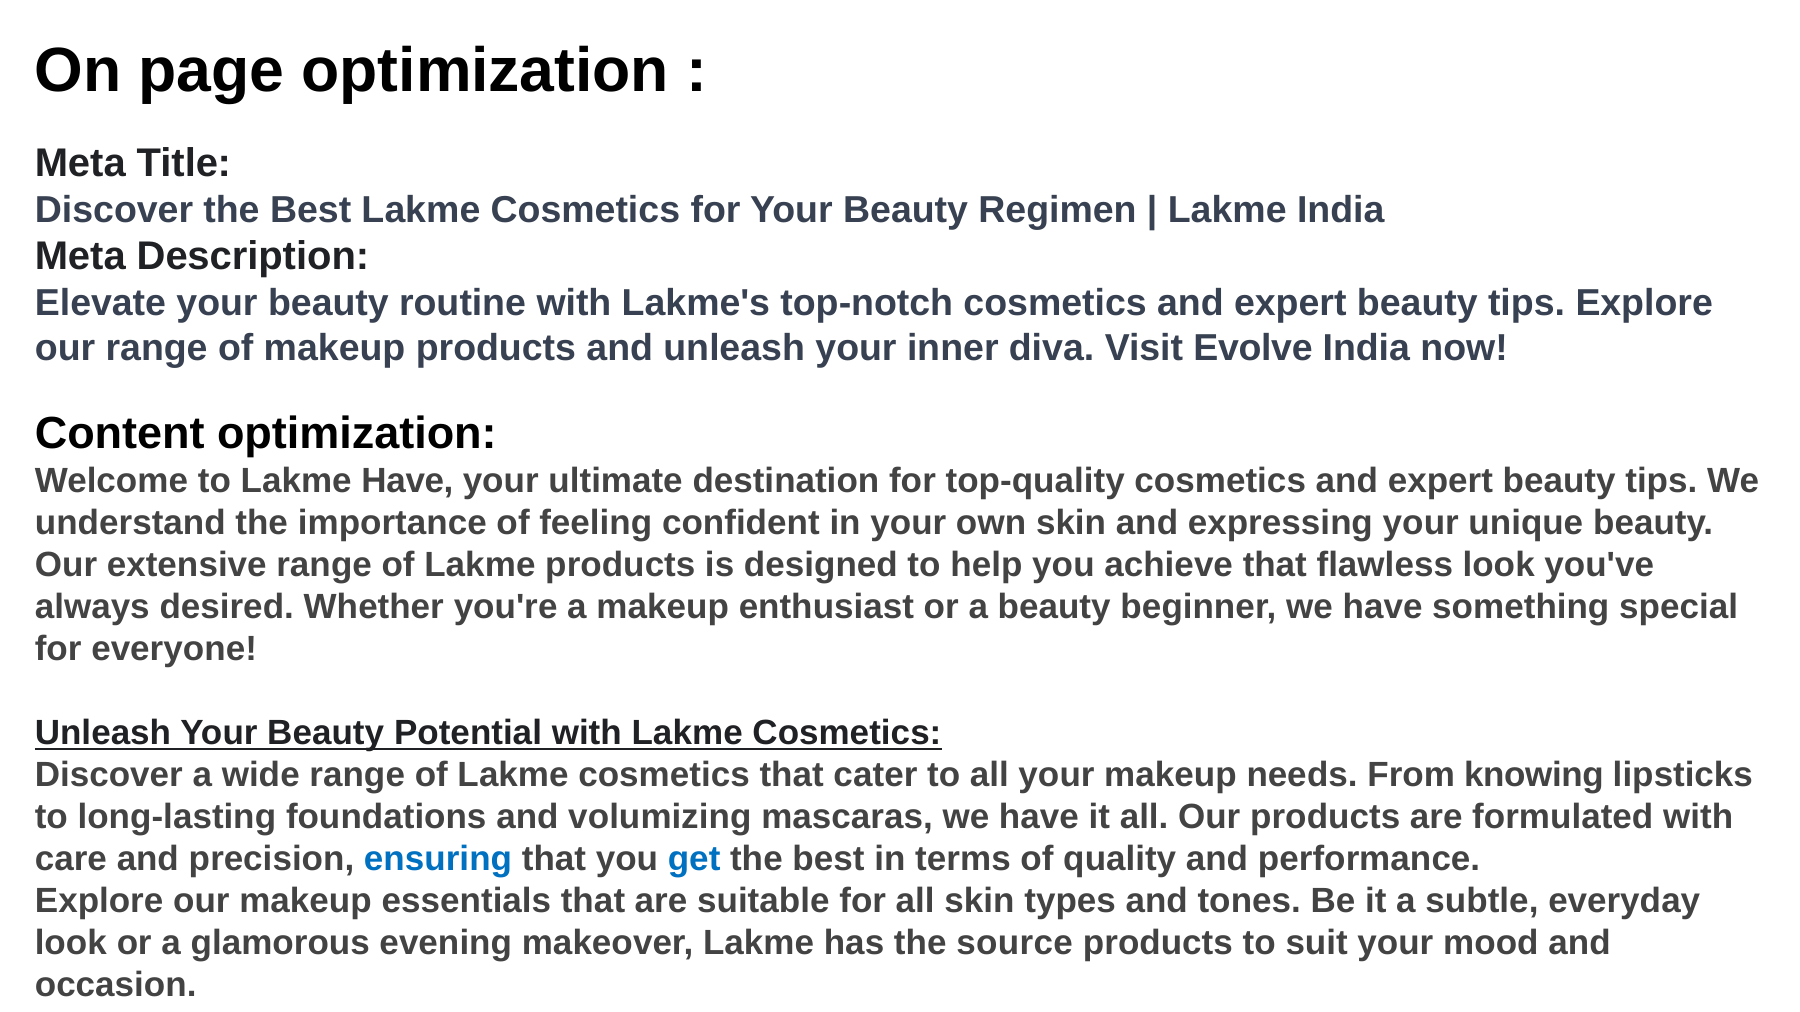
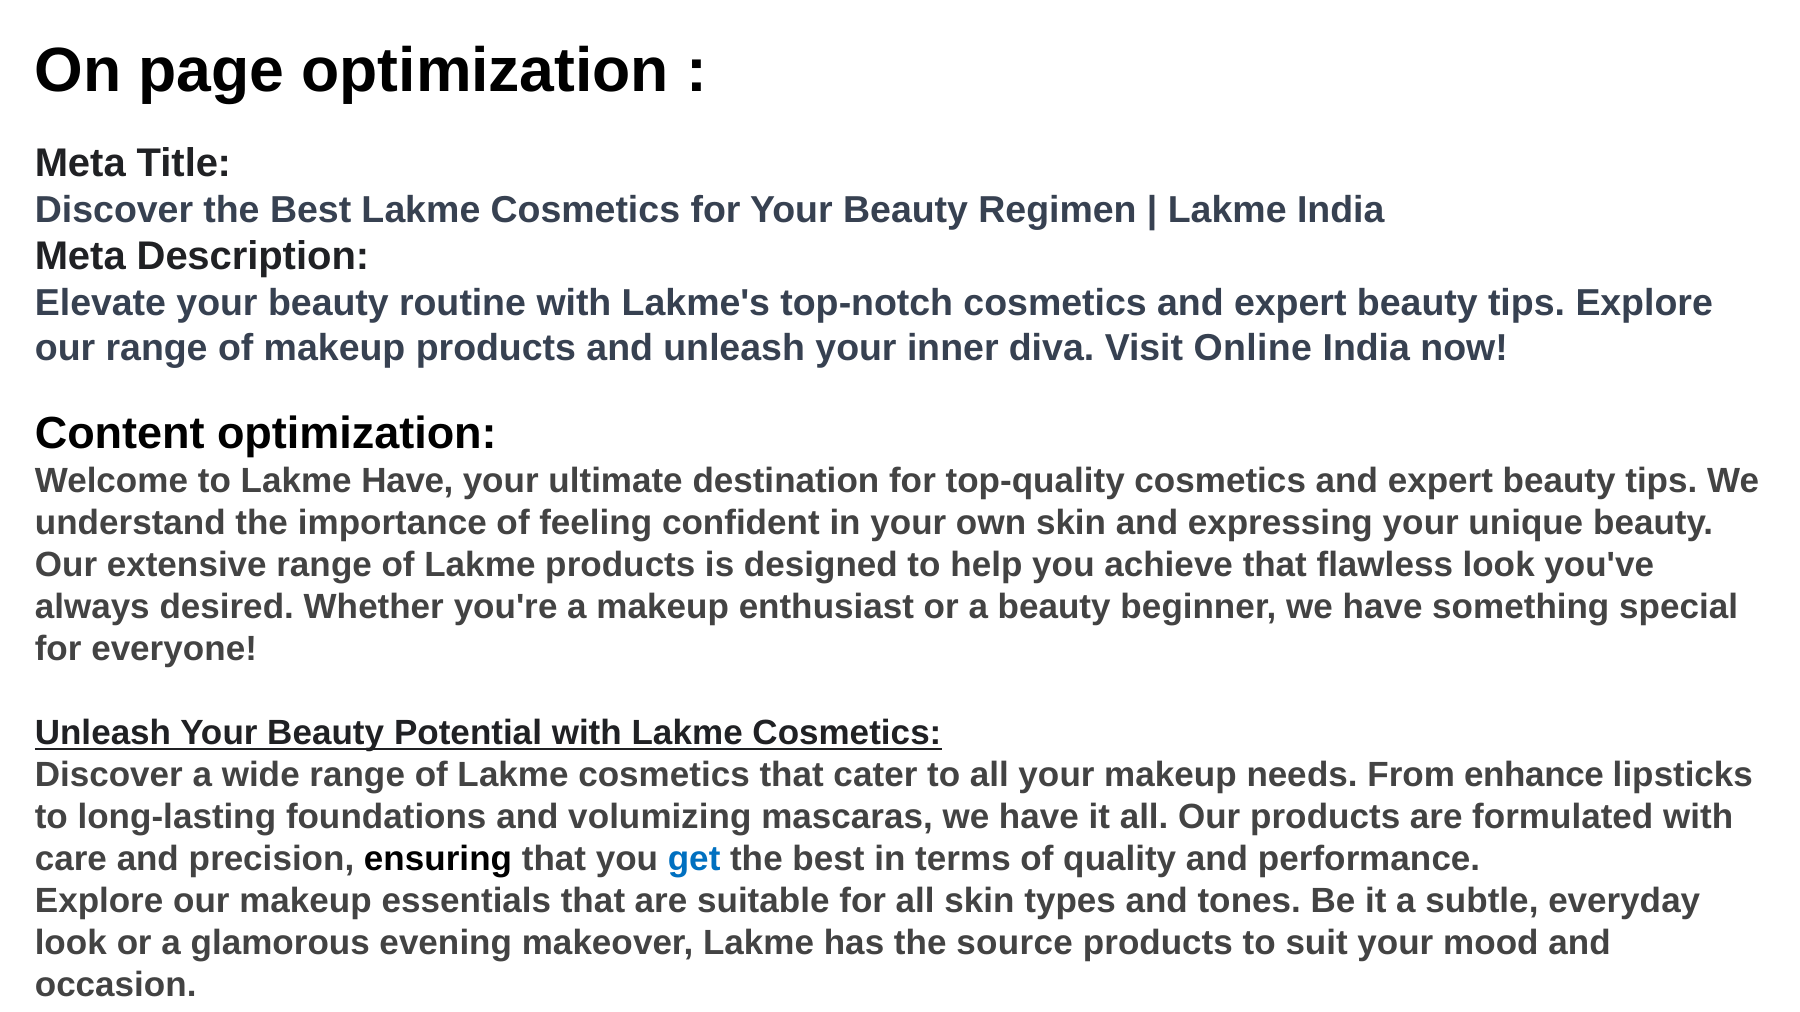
Evolve: Evolve -> Online
knowing: knowing -> enhance
ensuring colour: blue -> black
